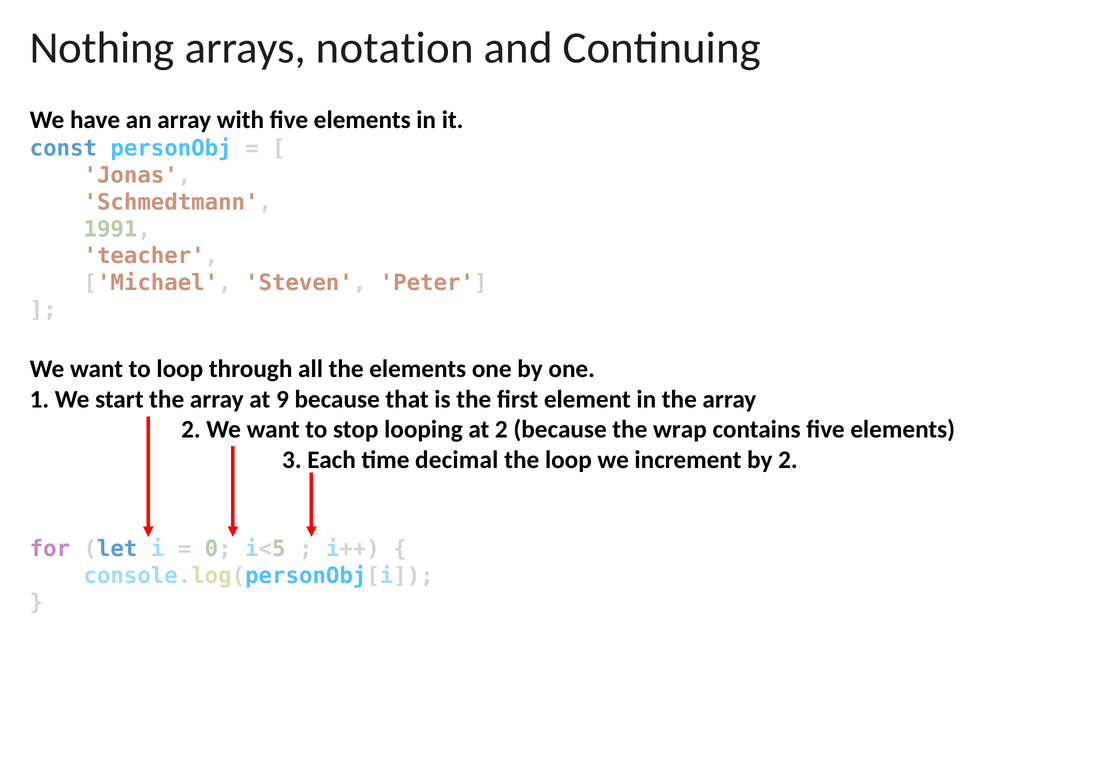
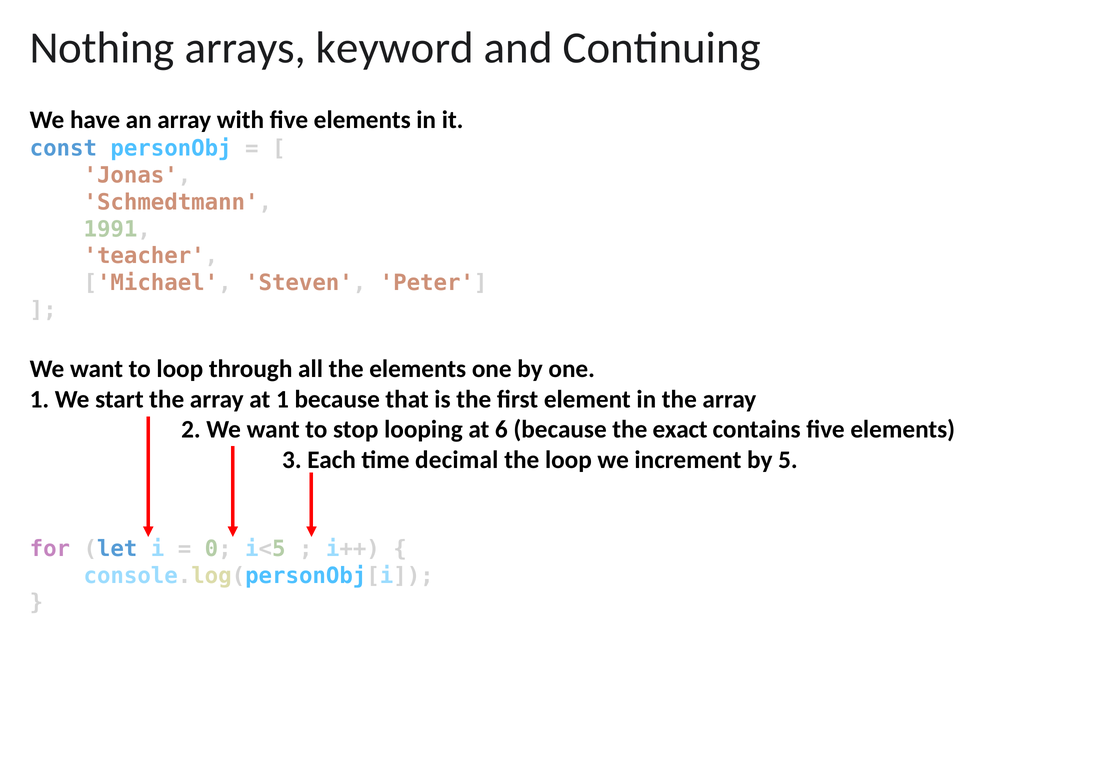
notation: notation -> keyword
at 9: 9 -> 1
at 2: 2 -> 6
wrap: wrap -> exact
by 2: 2 -> 5
